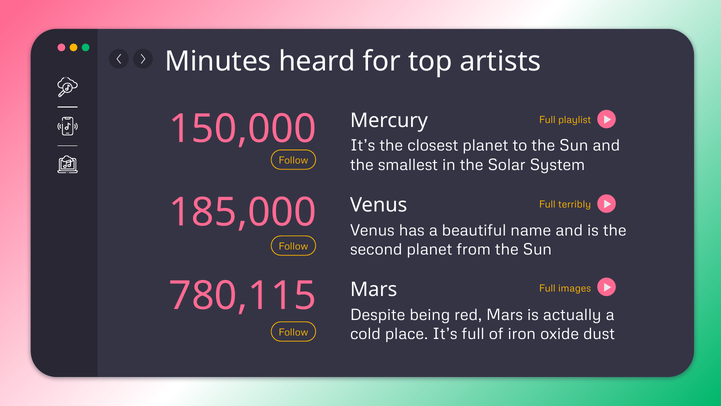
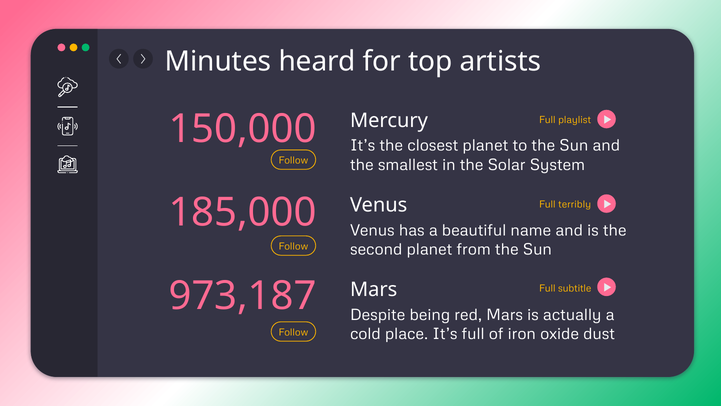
images: images -> subtitle
780,115: 780,115 -> 973,187
